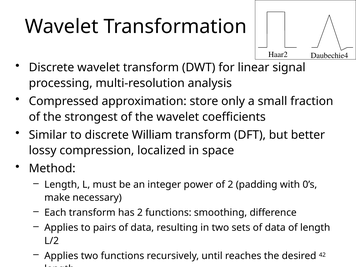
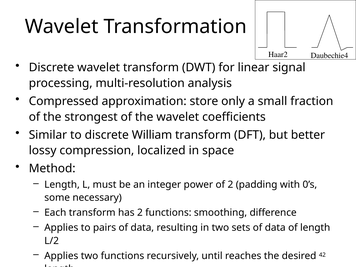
make: make -> some
